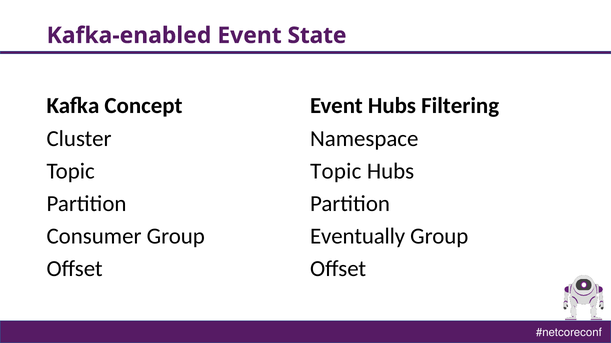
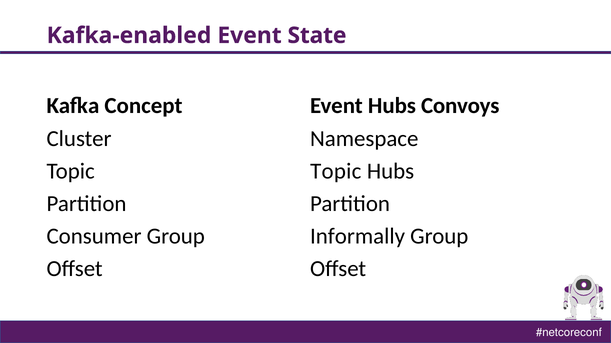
Filtering: Filtering -> Convoys
Eventually: Eventually -> Informally
